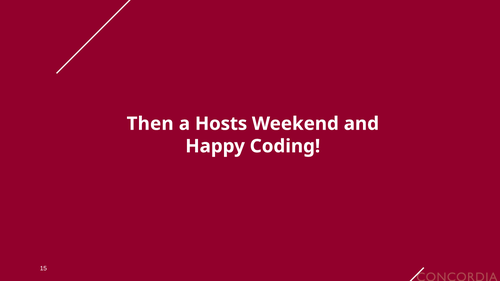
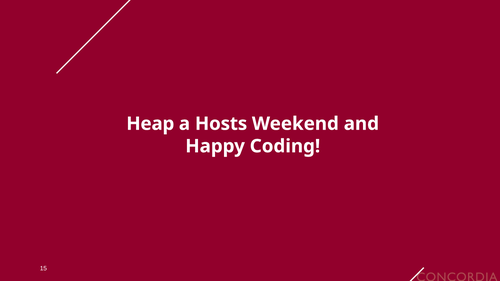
Then: Then -> Heap
